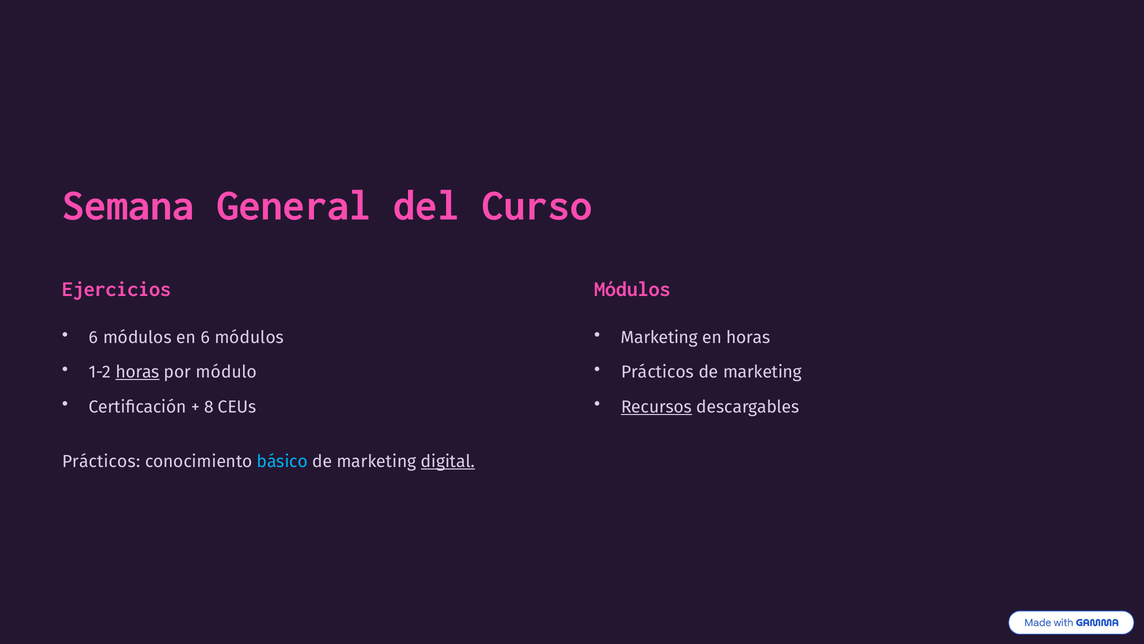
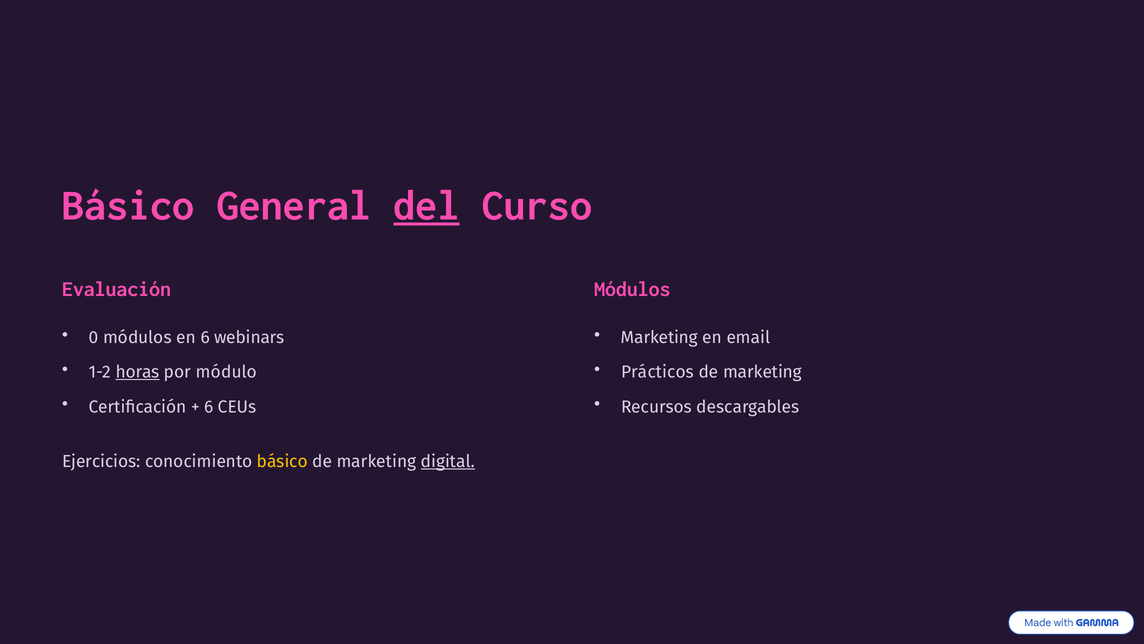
Semana at (128, 205): Semana -> Básico
del underline: none -> present
Ejercicios: Ejercicios -> Evaluación
6 at (94, 337): 6 -> 0
en 6 módulos: módulos -> webinars
en horas: horas -> email
8 at (209, 407): 8 -> 6
Recursos underline: present -> none
Prácticos at (101, 461): Prácticos -> Ejercicios
básico at (282, 461) colour: light blue -> yellow
